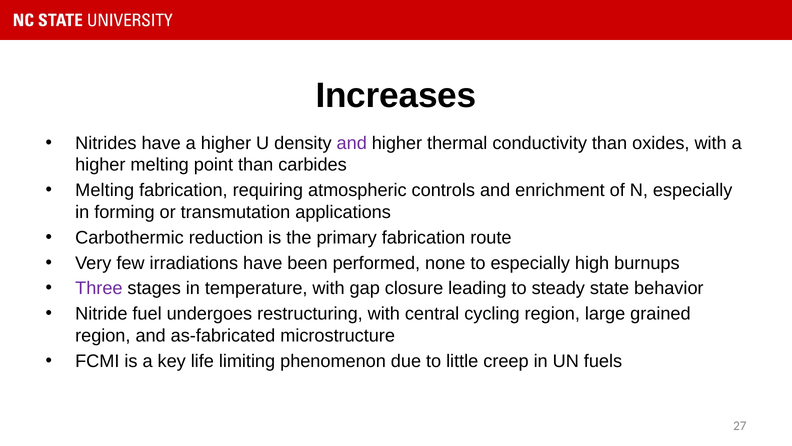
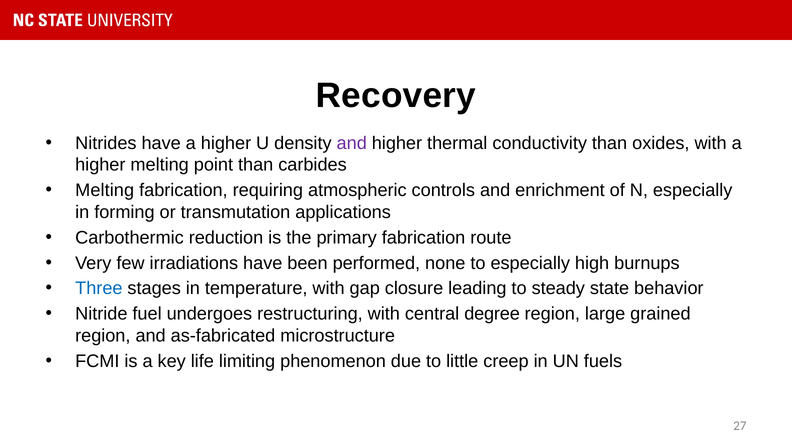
Increases: Increases -> Recovery
Three colour: purple -> blue
cycling: cycling -> degree
